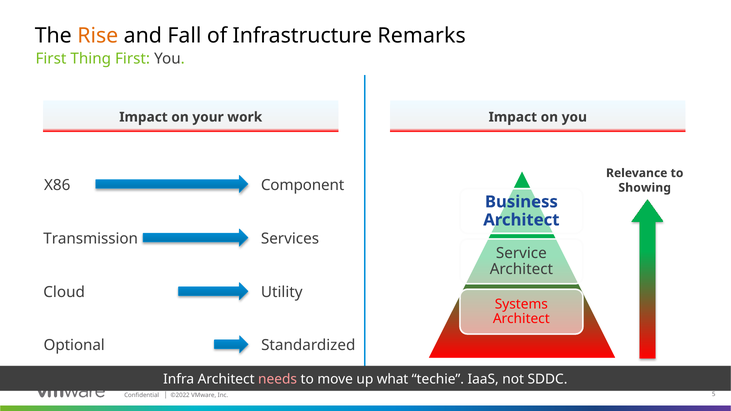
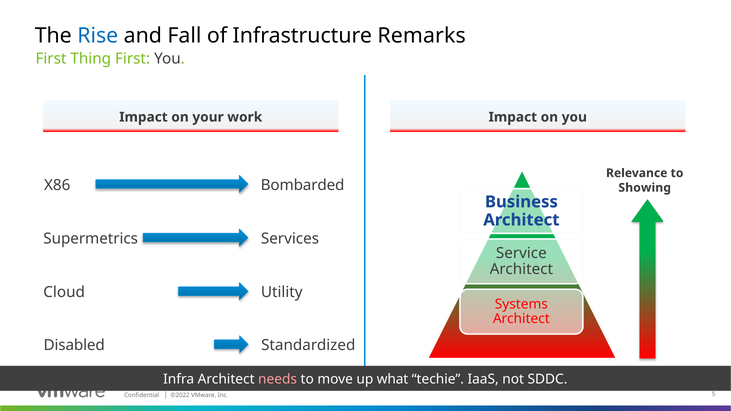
Rise colour: orange -> blue
Component: Component -> Bombarded
Transmission: Transmission -> Supermetrics
Optional: Optional -> Disabled
